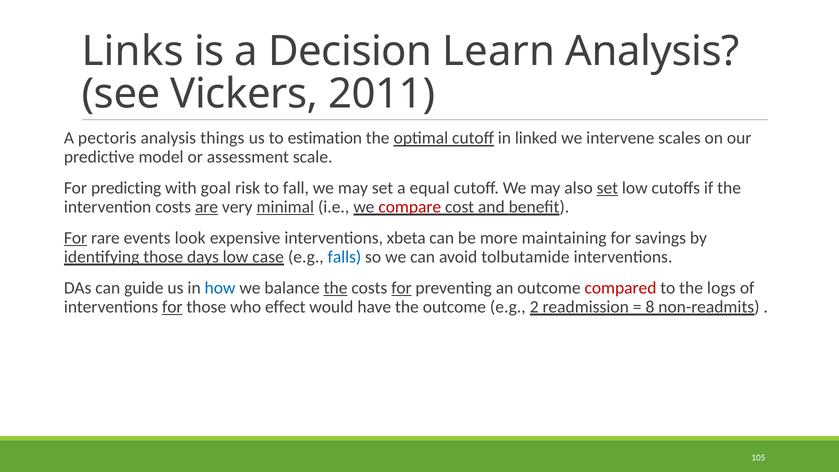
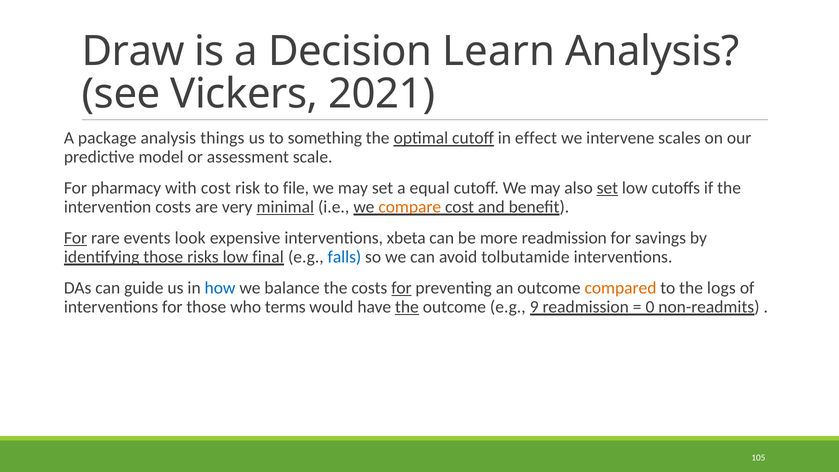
Links: Links -> Draw
2011: 2011 -> 2021
pectoris: pectoris -> package
estimation: estimation -> something
linked: linked -> effect
predicting: predicting -> pharmacy
with goal: goal -> cost
fall: fall -> file
are underline: present -> none
compare colour: red -> orange
more maintaining: maintaining -> readmission
days: days -> risks
case: case -> final
the at (336, 288) underline: present -> none
compared colour: red -> orange
for at (172, 307) underline: present -> none
effect: effect -> terms
the at (407, 307) underline: none -> present
2: 2 -> 9
8: 8 -> 0
